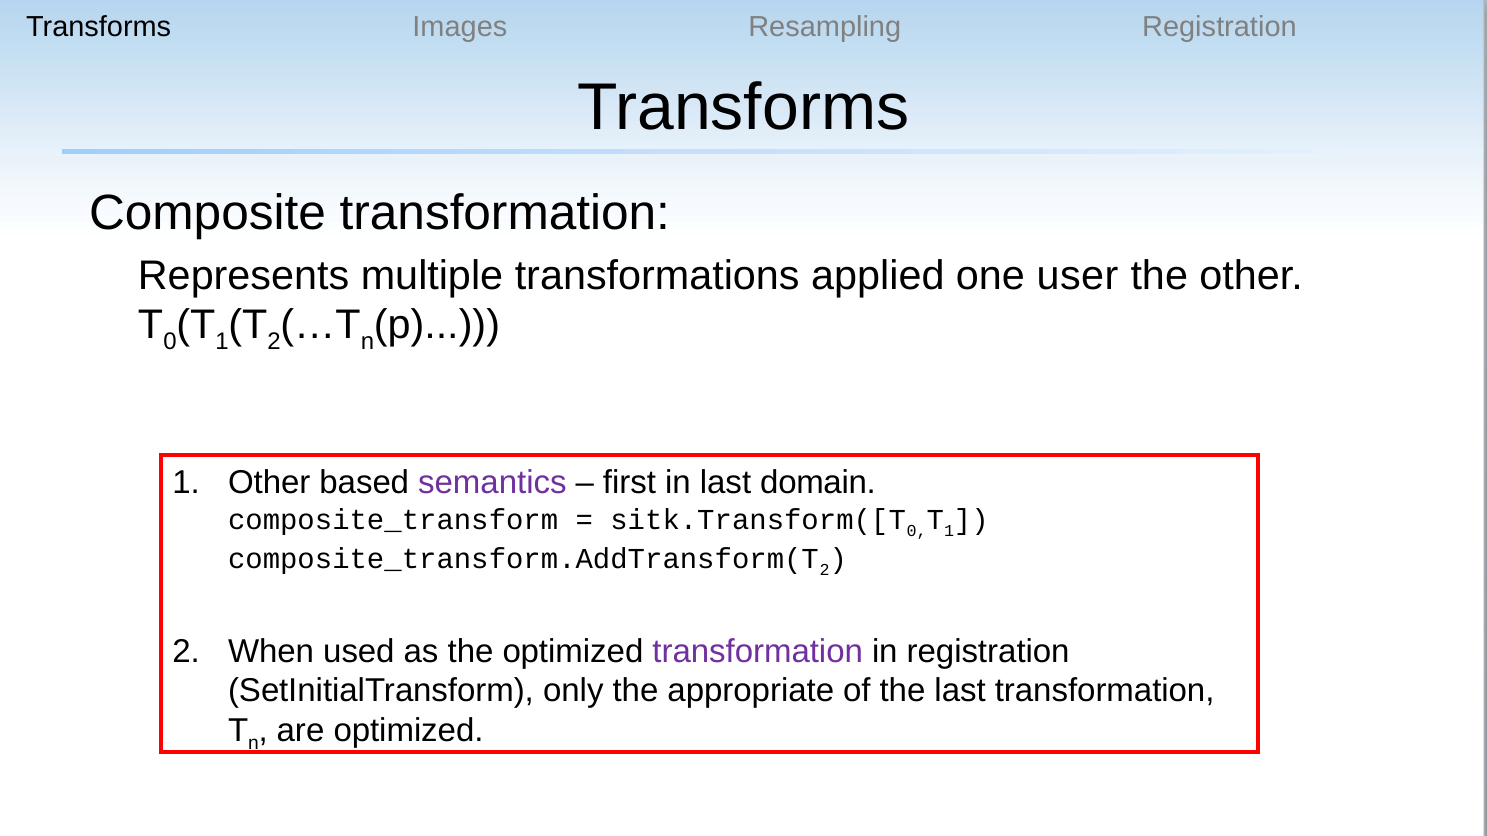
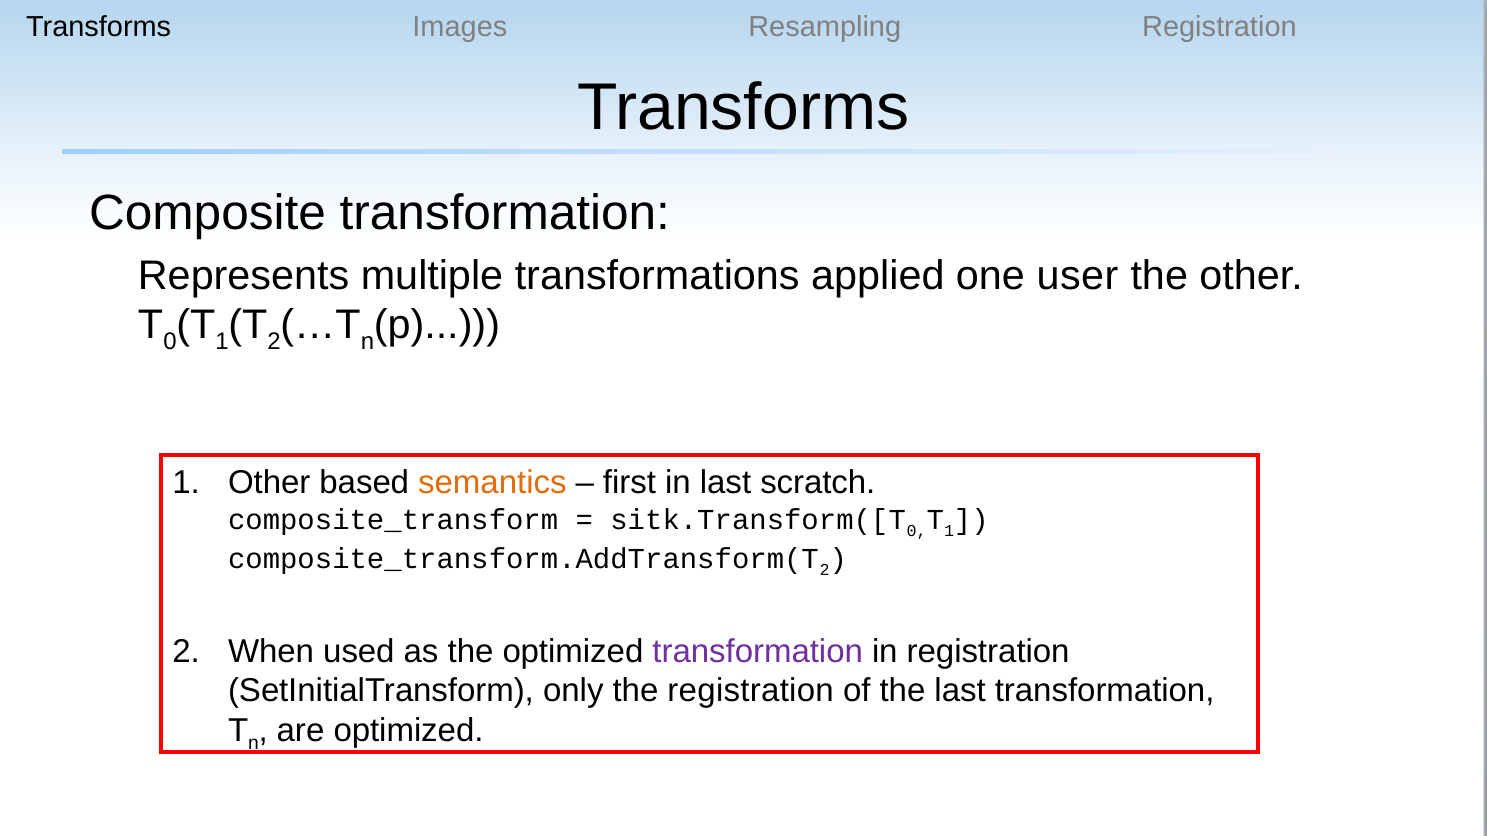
semantics colour: purple -> orange
domain: domain -> scratch
the appropriate: appropriate -> registration
